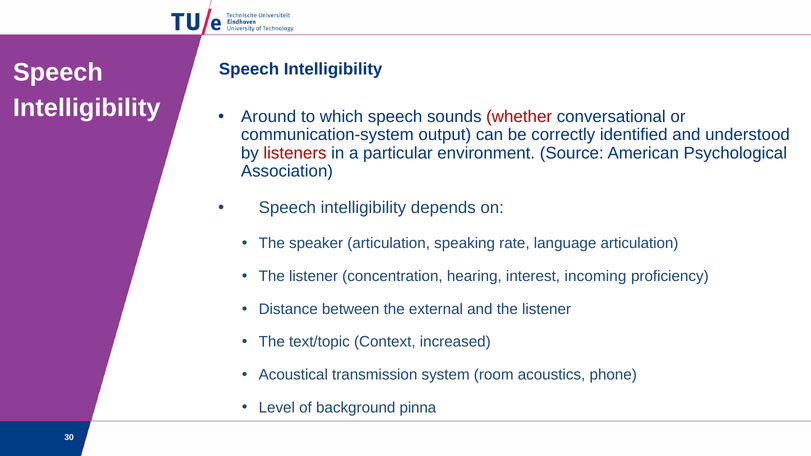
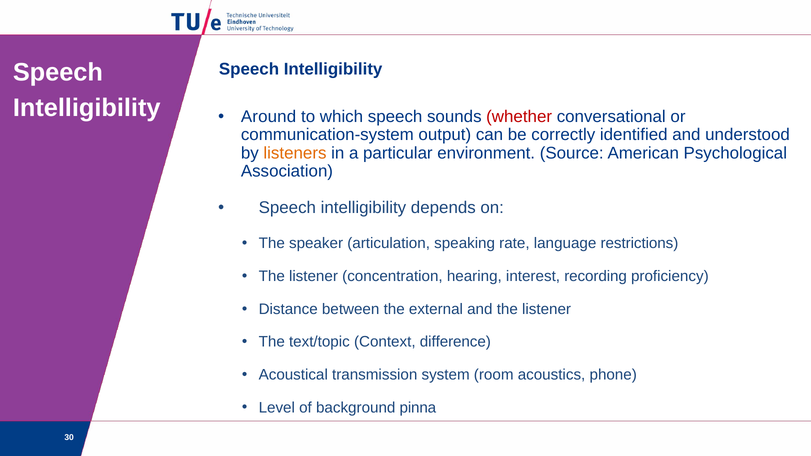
listeners colour: red -> orange
language articulation: articulation -> restrictions
incoming: incoming -> recording
increased: increased -> difference
